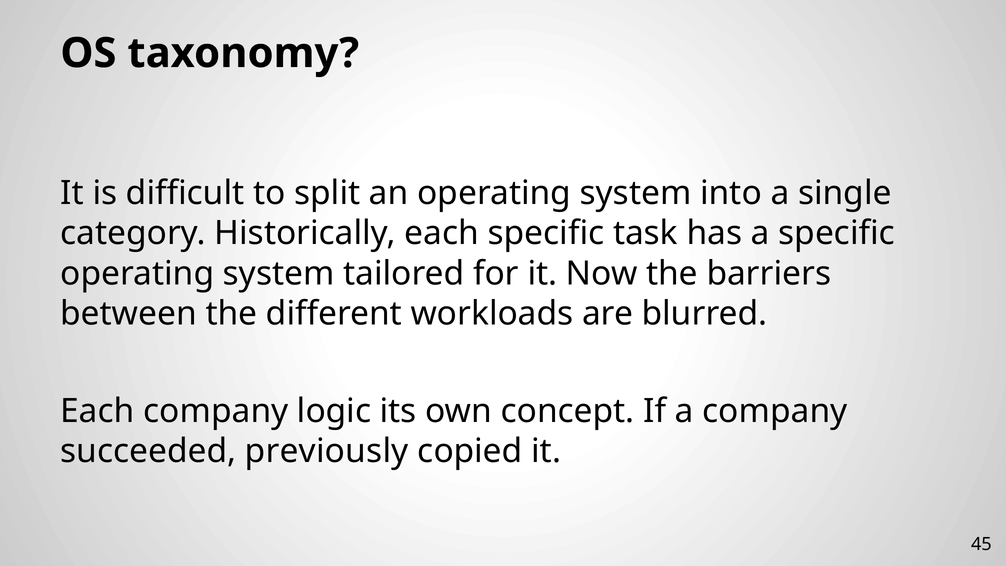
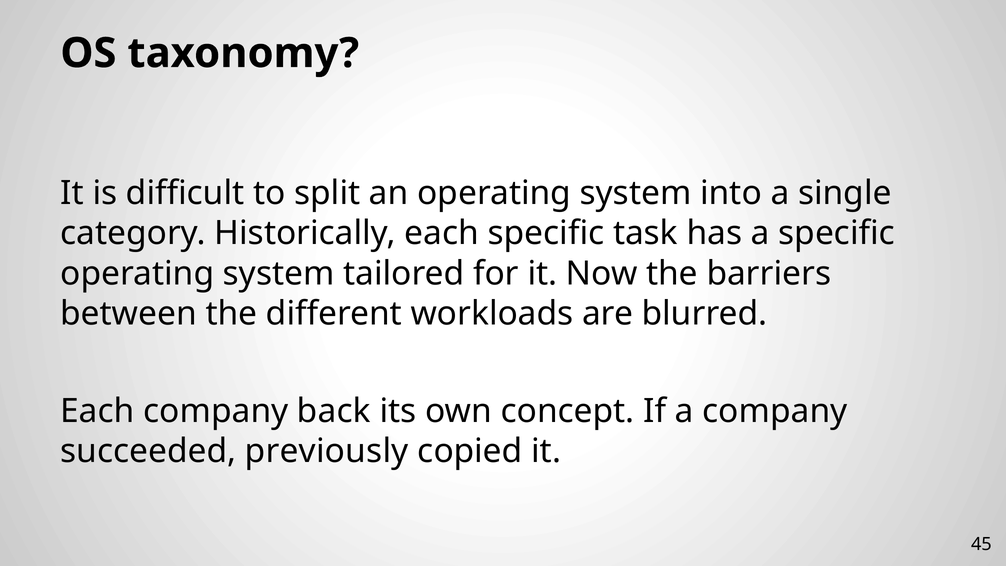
logic: logic -> back
